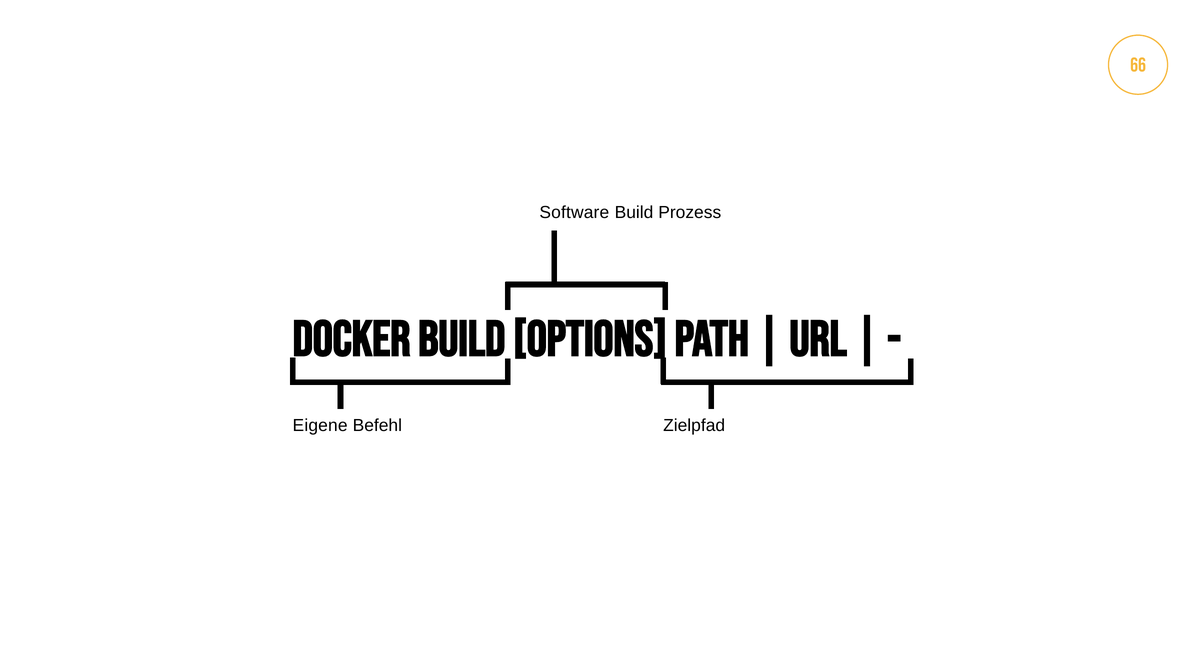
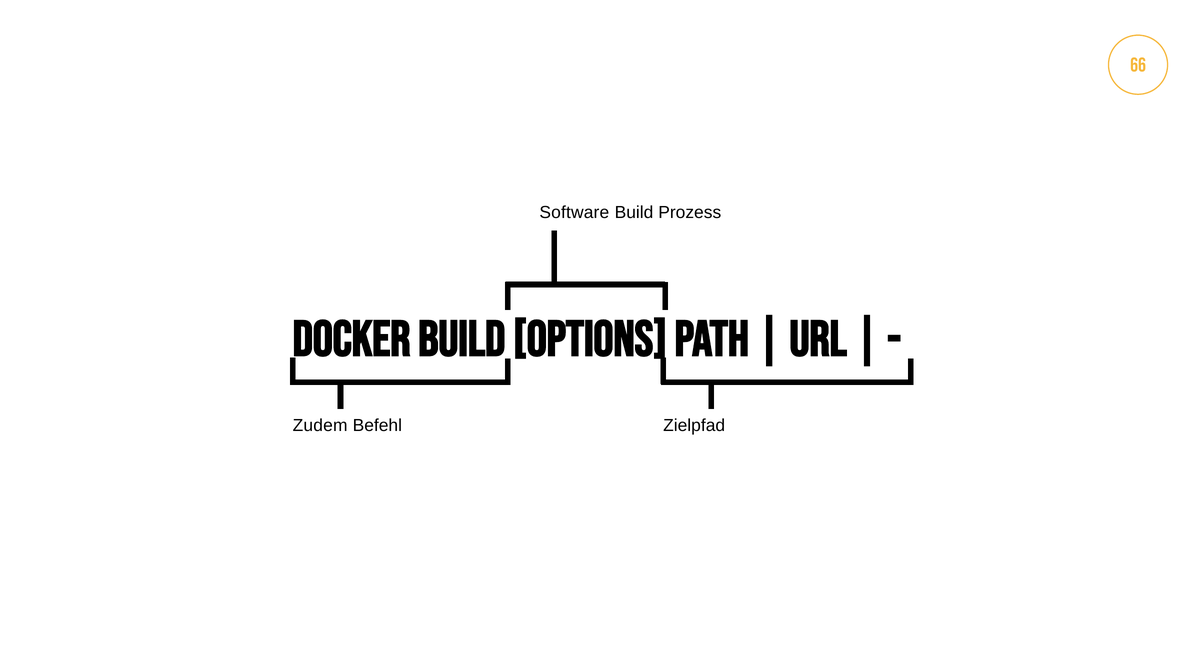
Eigene: Eigene -> Zudem
